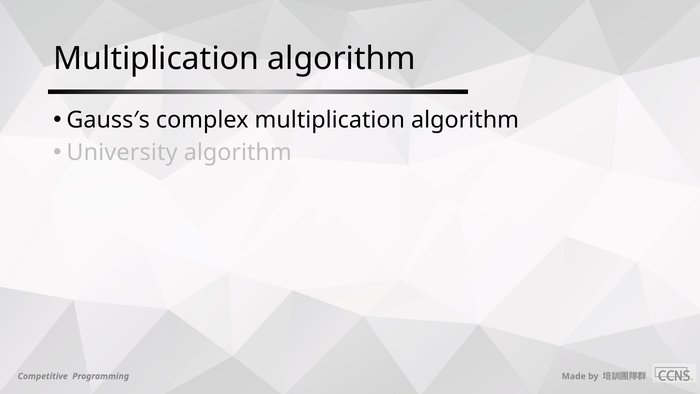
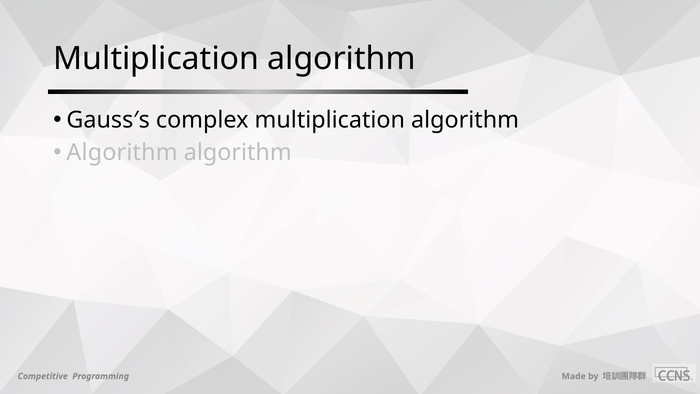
University at (122, 152): University -> Algorithm
